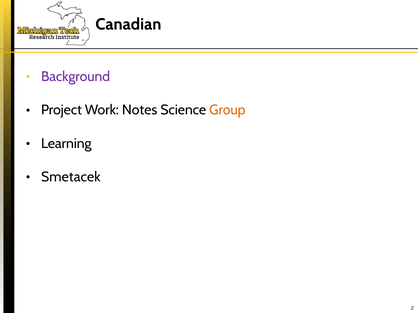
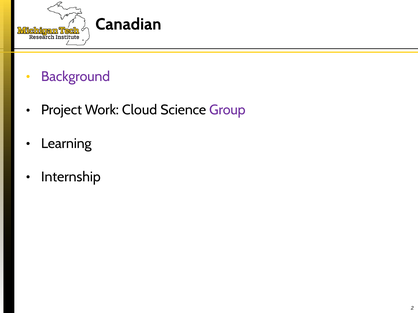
Notes: Notes -> Cloud
Group colour: orange -> purple
Smetacek: Smetacek -> Internship
